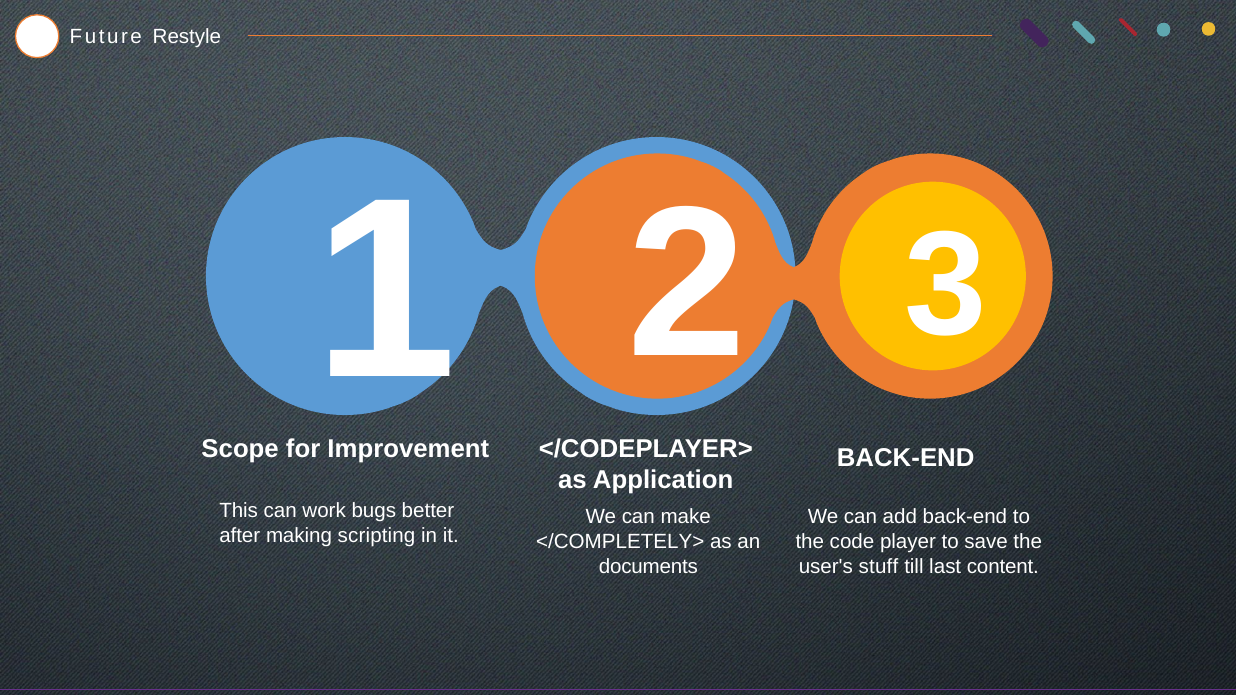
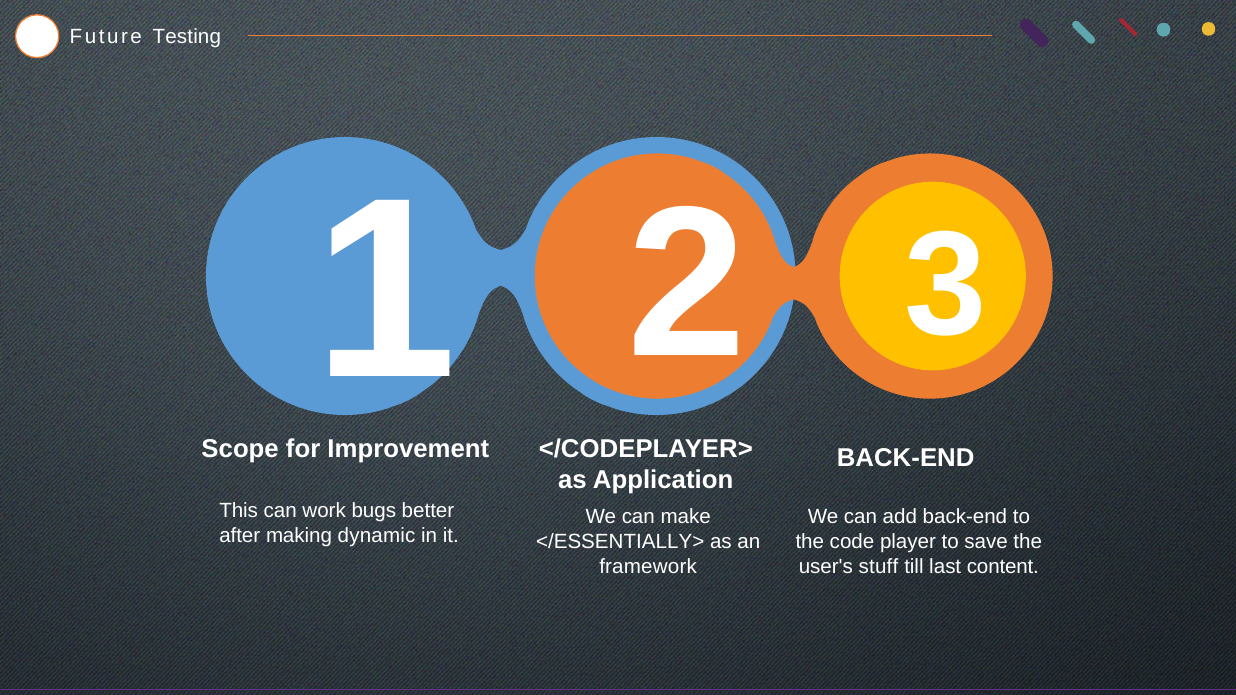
Restyle: Restyle -> Testing
scripting: scripting -> dynamic
</COMPLETELY>: </COMPLETELY> -> </ESSENTIALLY>
documents: documents -> framework
